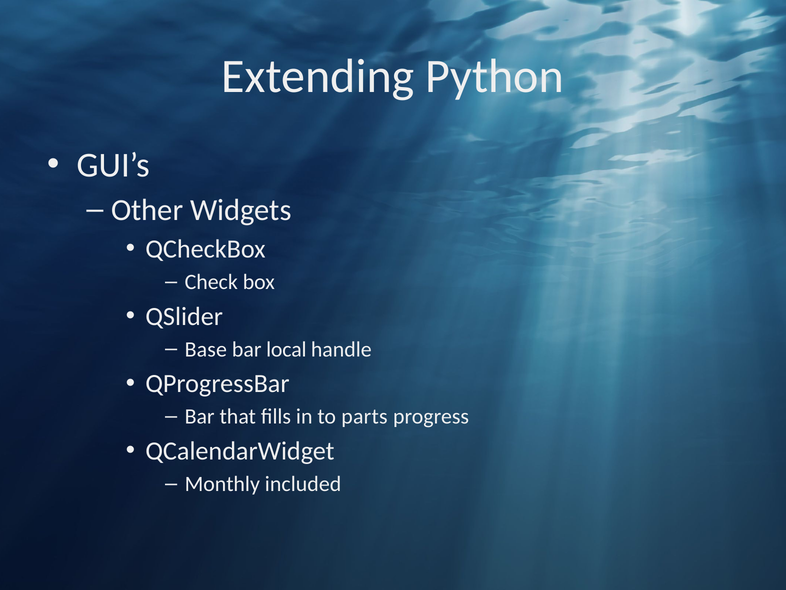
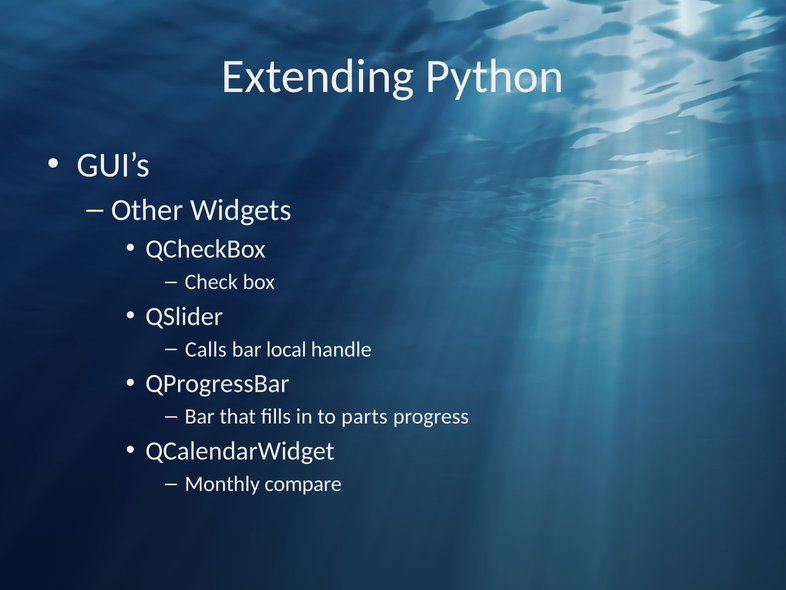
Base: Base -> Calls
included: included -> compare
